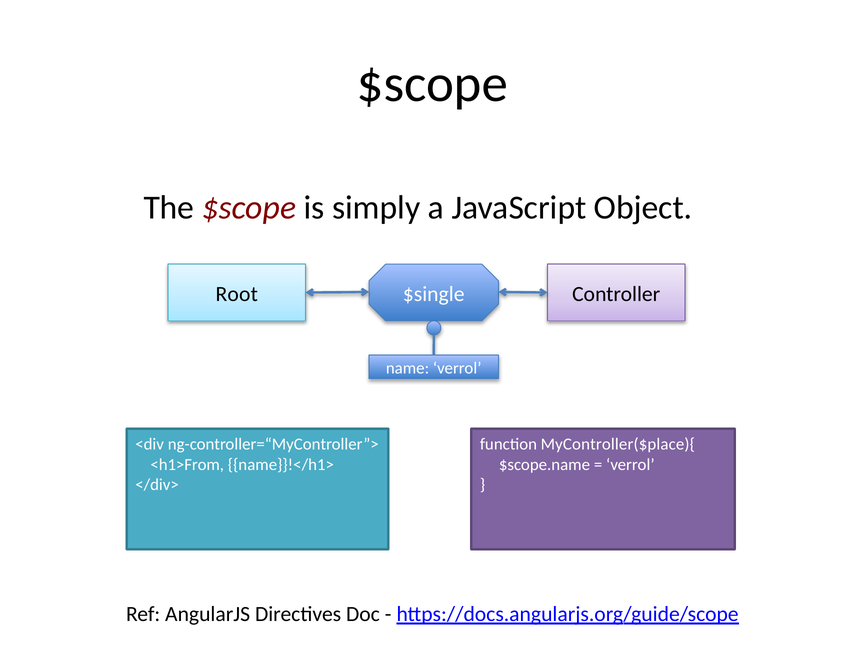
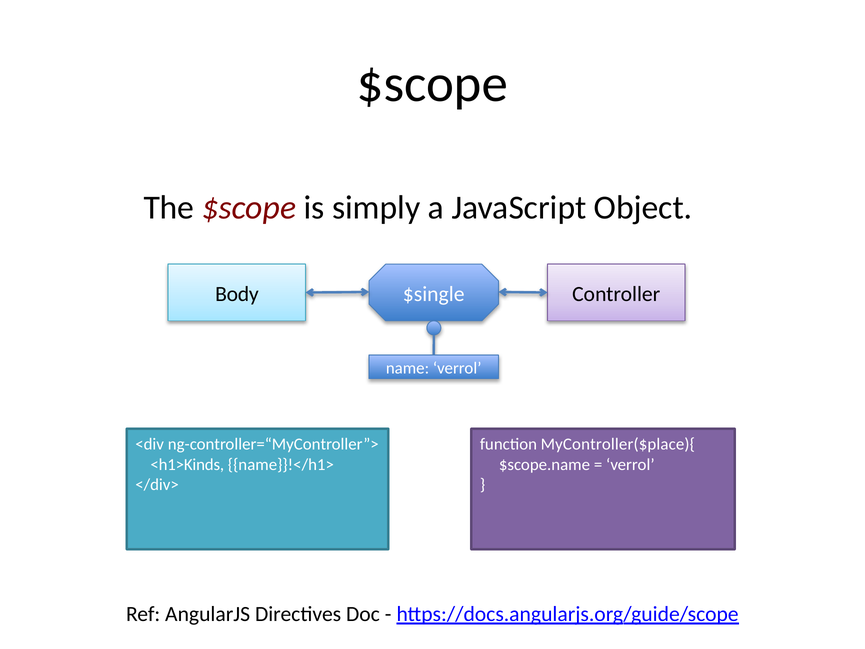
Root: Root -> Body
<h1>From: <h1>From -> <h1>Kinds
